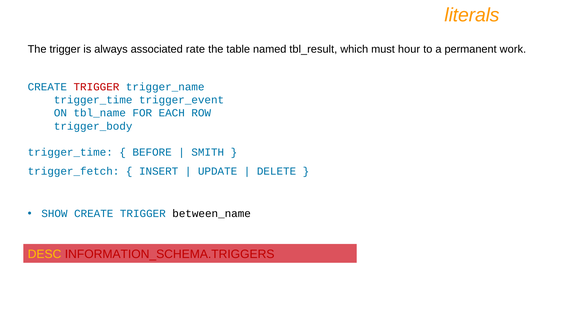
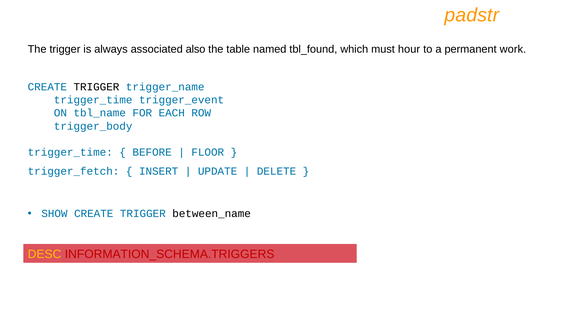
literals: literals -> padstr
rate: rate -> also
tbl_result: tbl_result -> tbl_found
TRIGGER at (96, 87) colour: red -> black
SMITH: SMITH -> FLOOR
